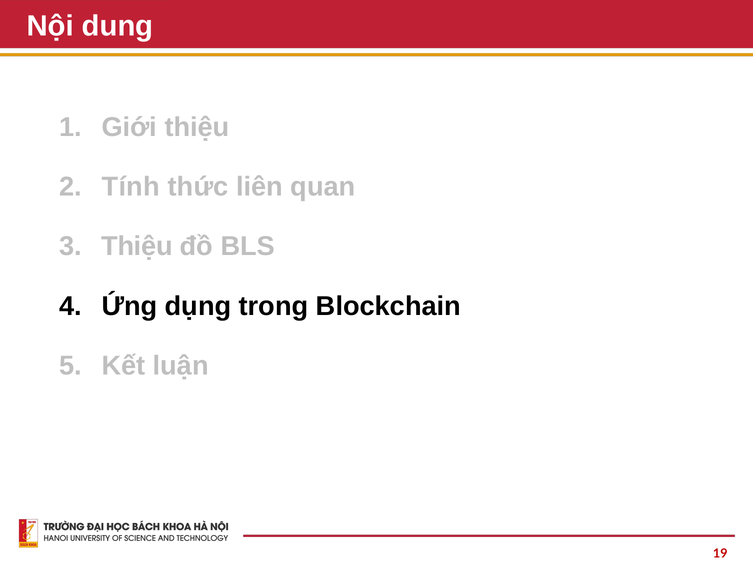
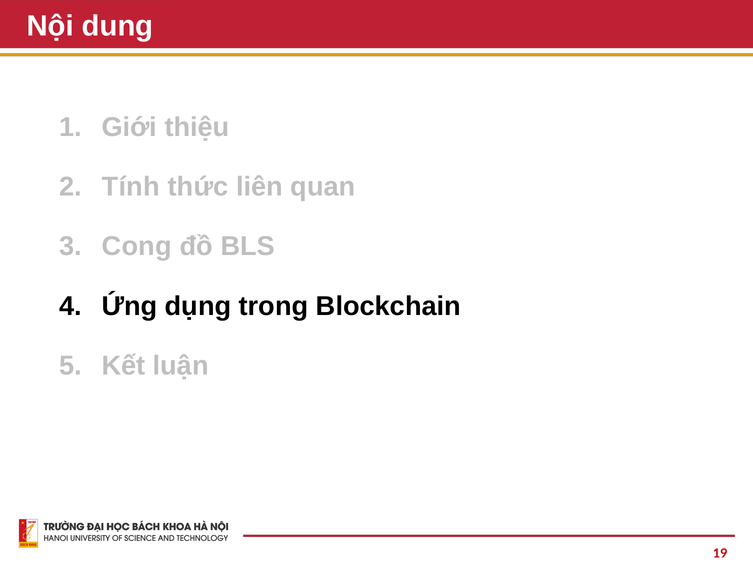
Thiệu at (137, 246): Thiệu -> Cong
